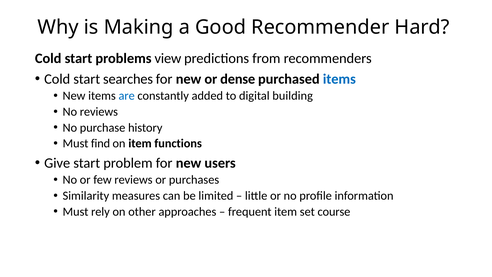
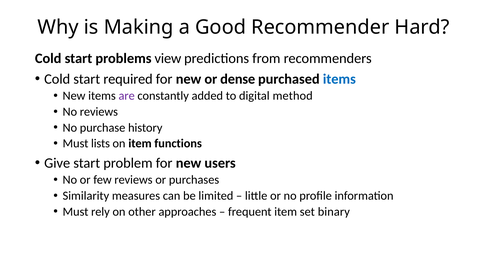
searches: searches -> required
are colour: blue -> purple
building: building -> method
find: find -> lists
course: course -> binary
